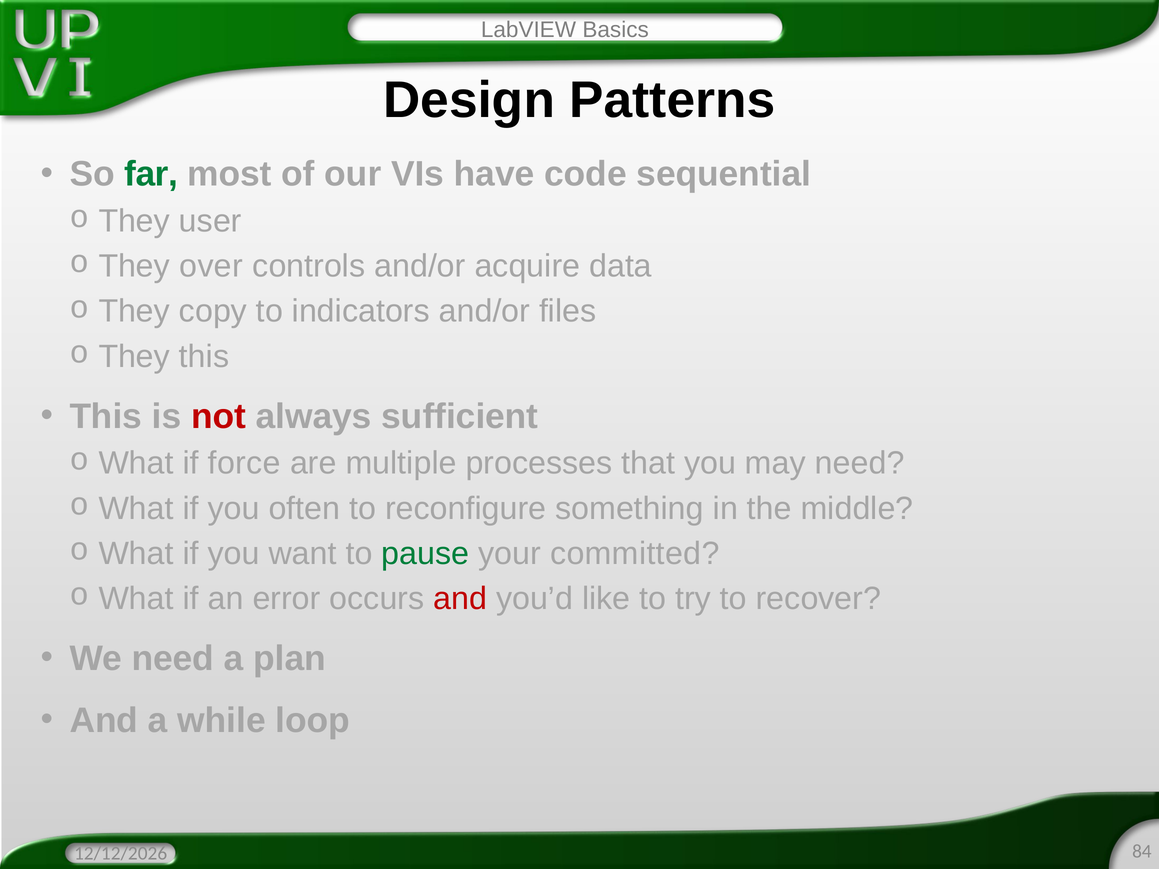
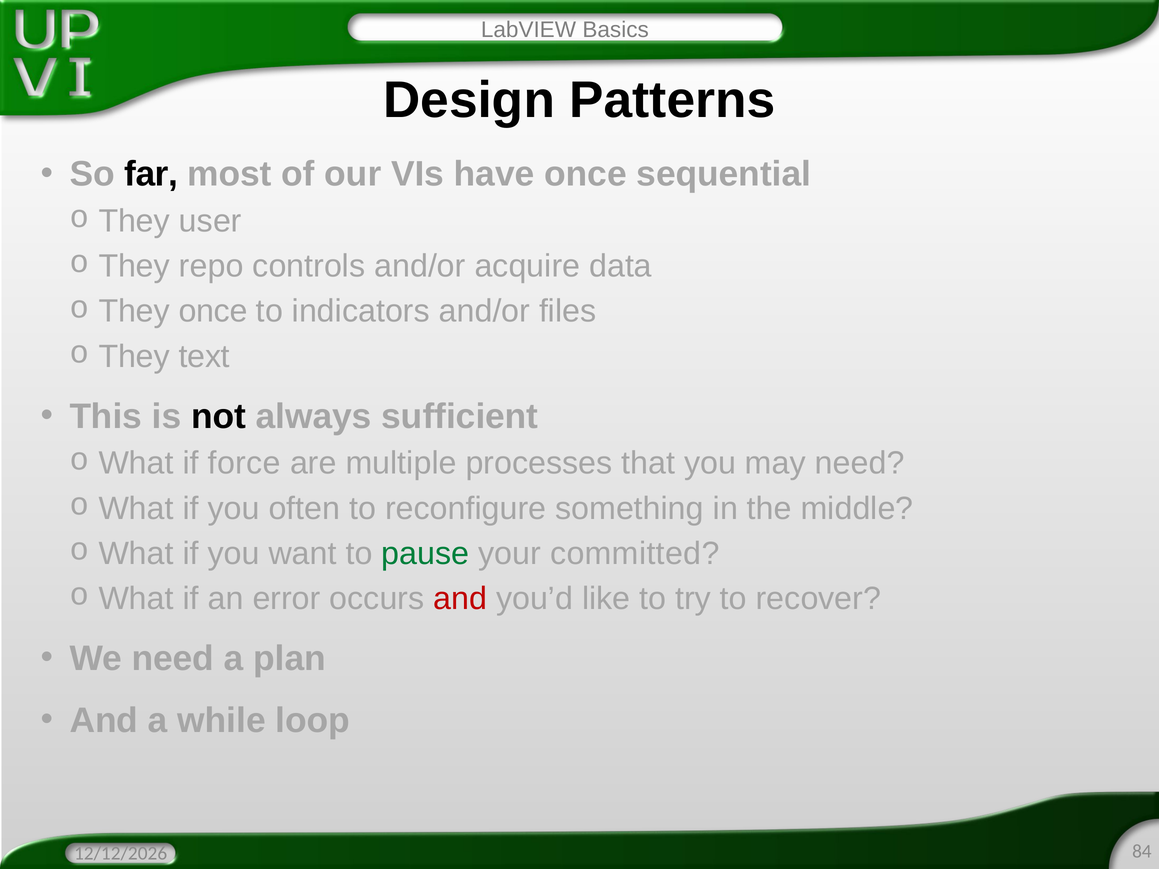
far colour: green -> black
have code: code -> once
over: over -> repo
They copy: copy -> once
They this: this -> text
not colour: red -> black
